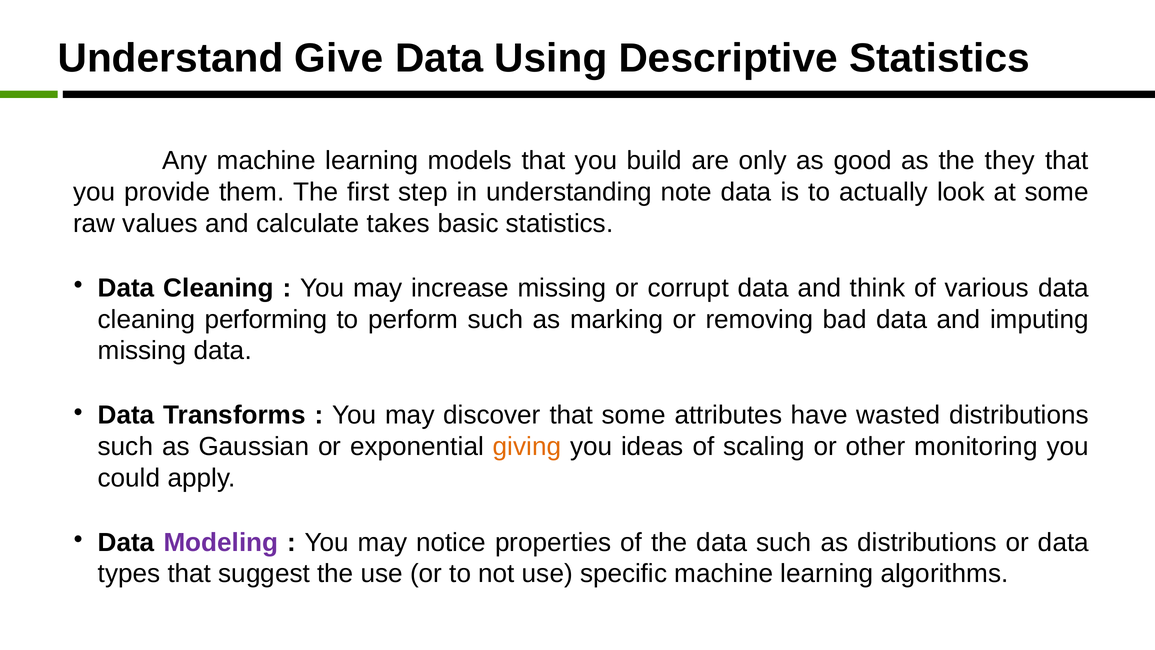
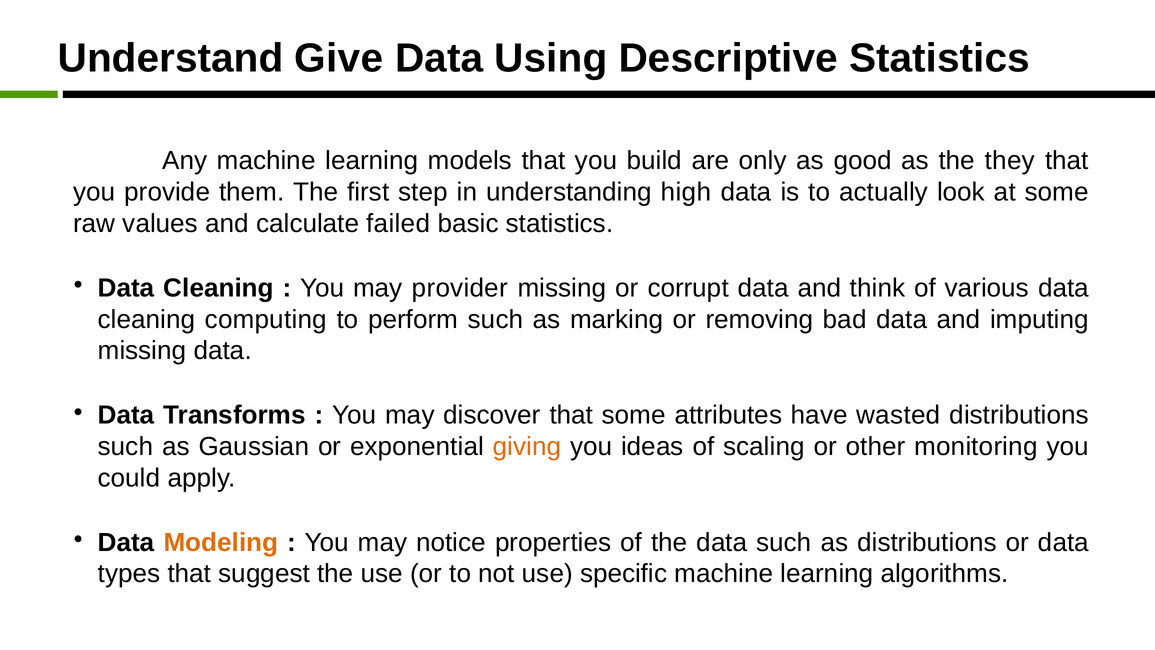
note: note -> high
takes: takes -> failed
increase: increase -> provider
performing: performing -> computing
Modeling colour: purple -> orange
